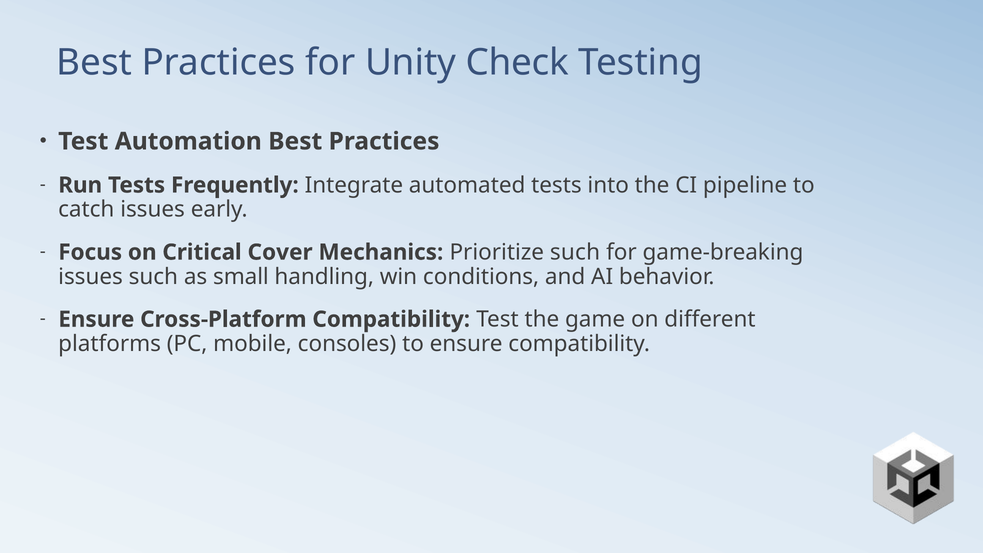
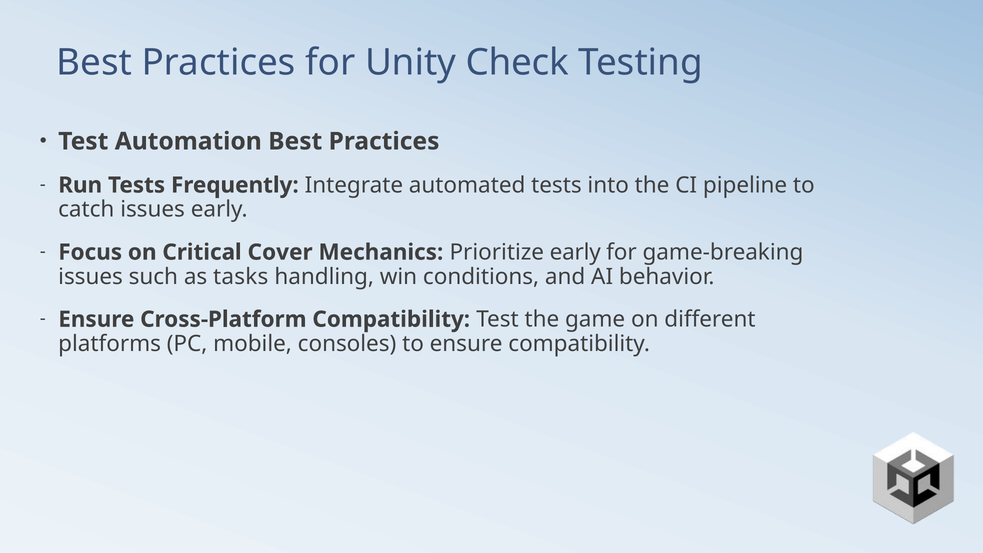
Prioritize such: such -> early
small: small -> tasks
